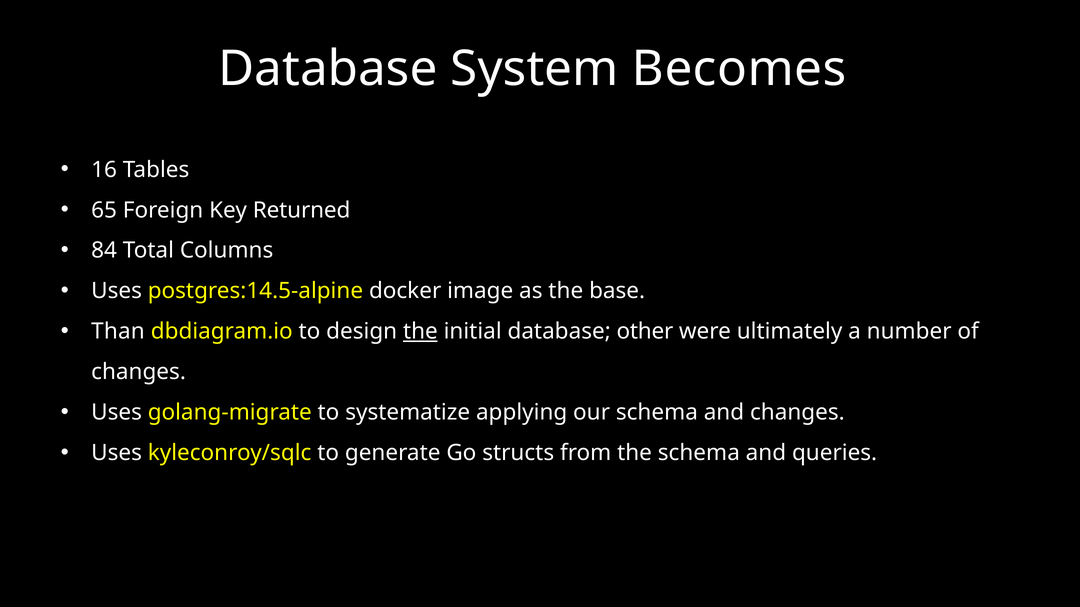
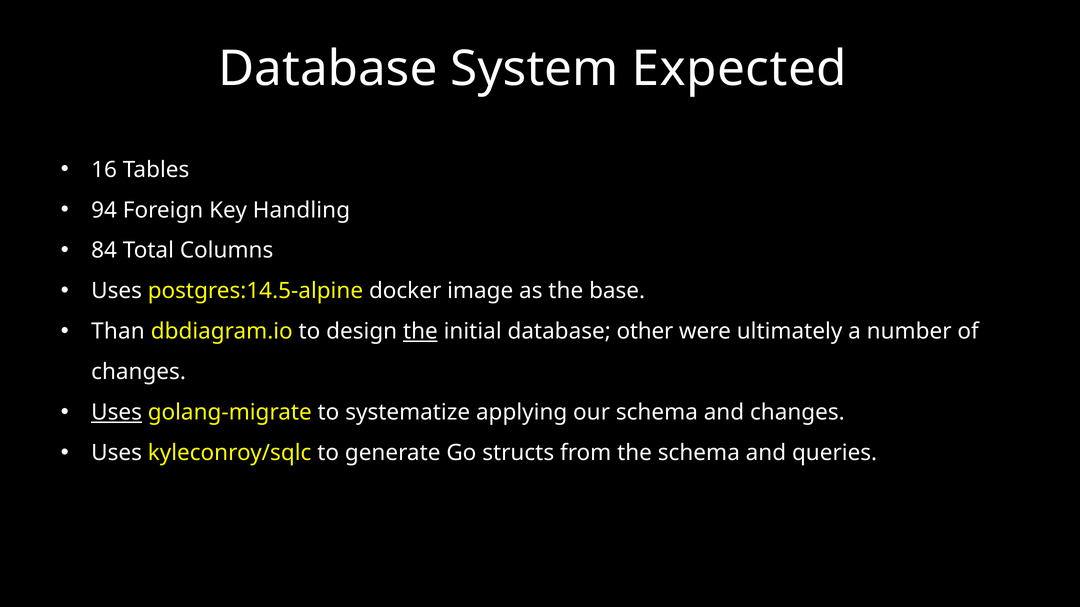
Becomes: Becomes -> Expected
65: 65 -> 94
Returned: Returned -> Handling
Uses at (117, 413) underline: none -> present
